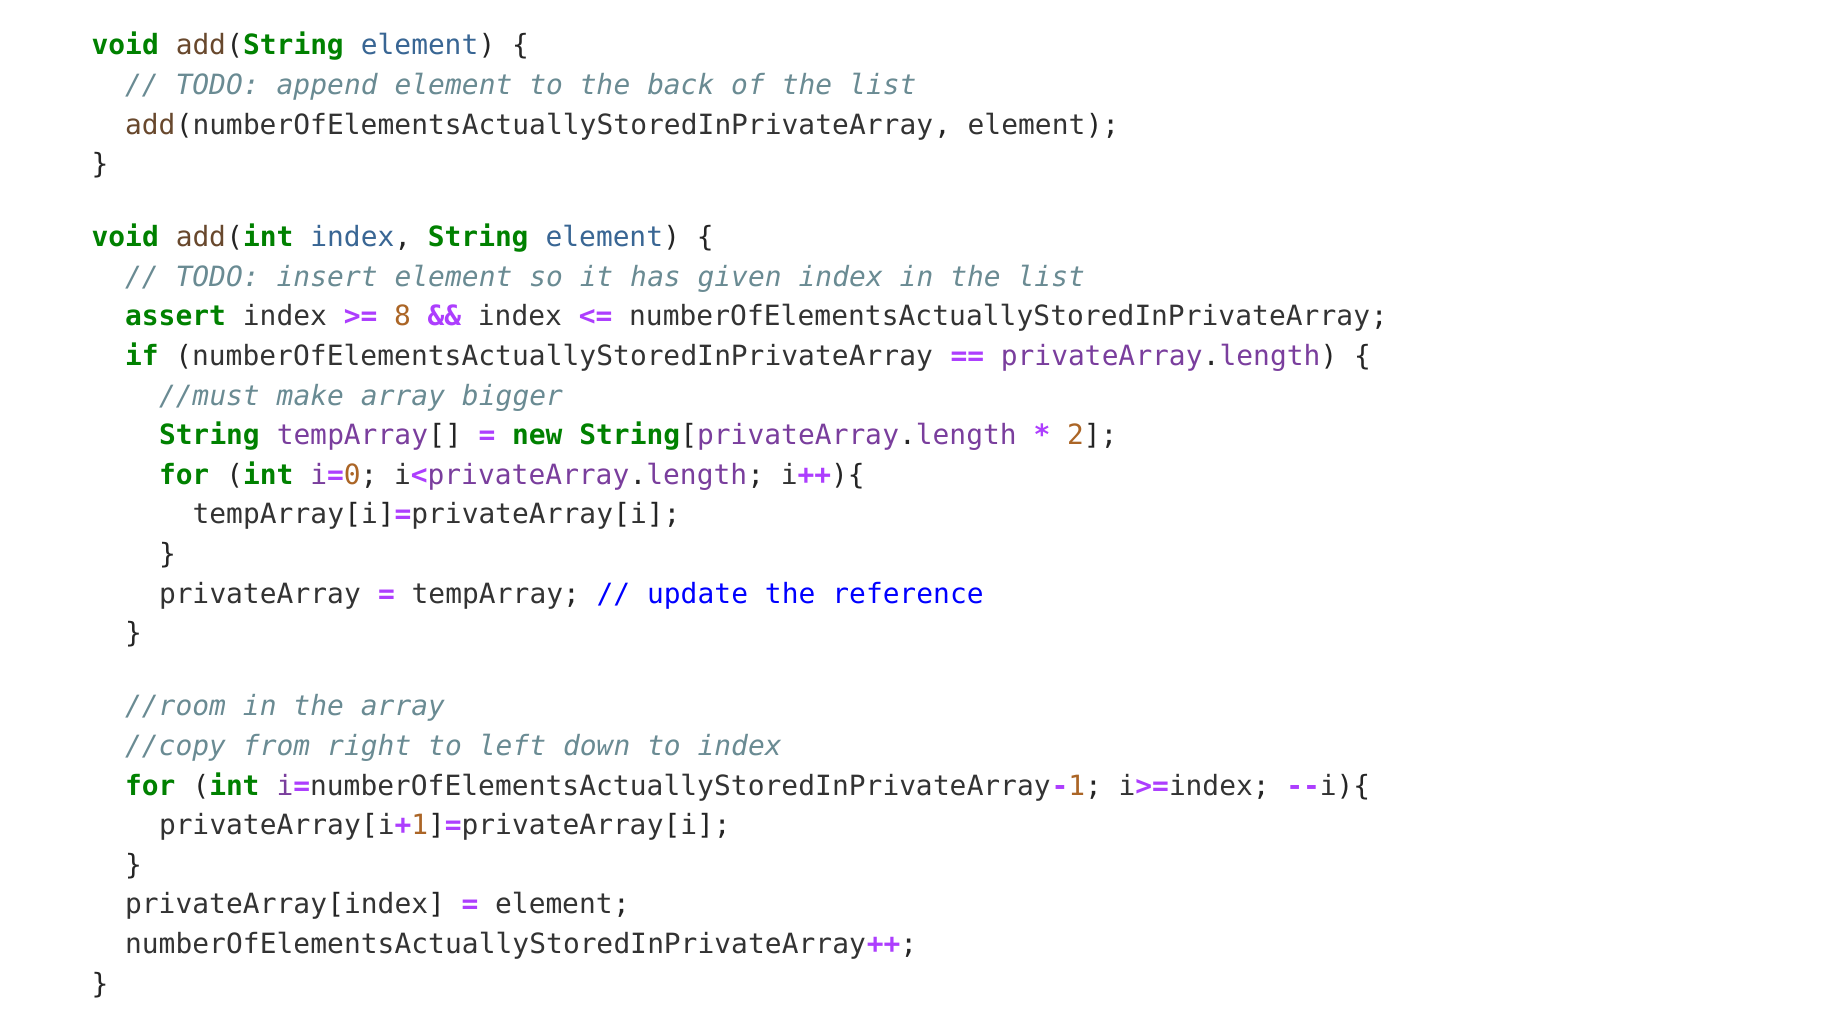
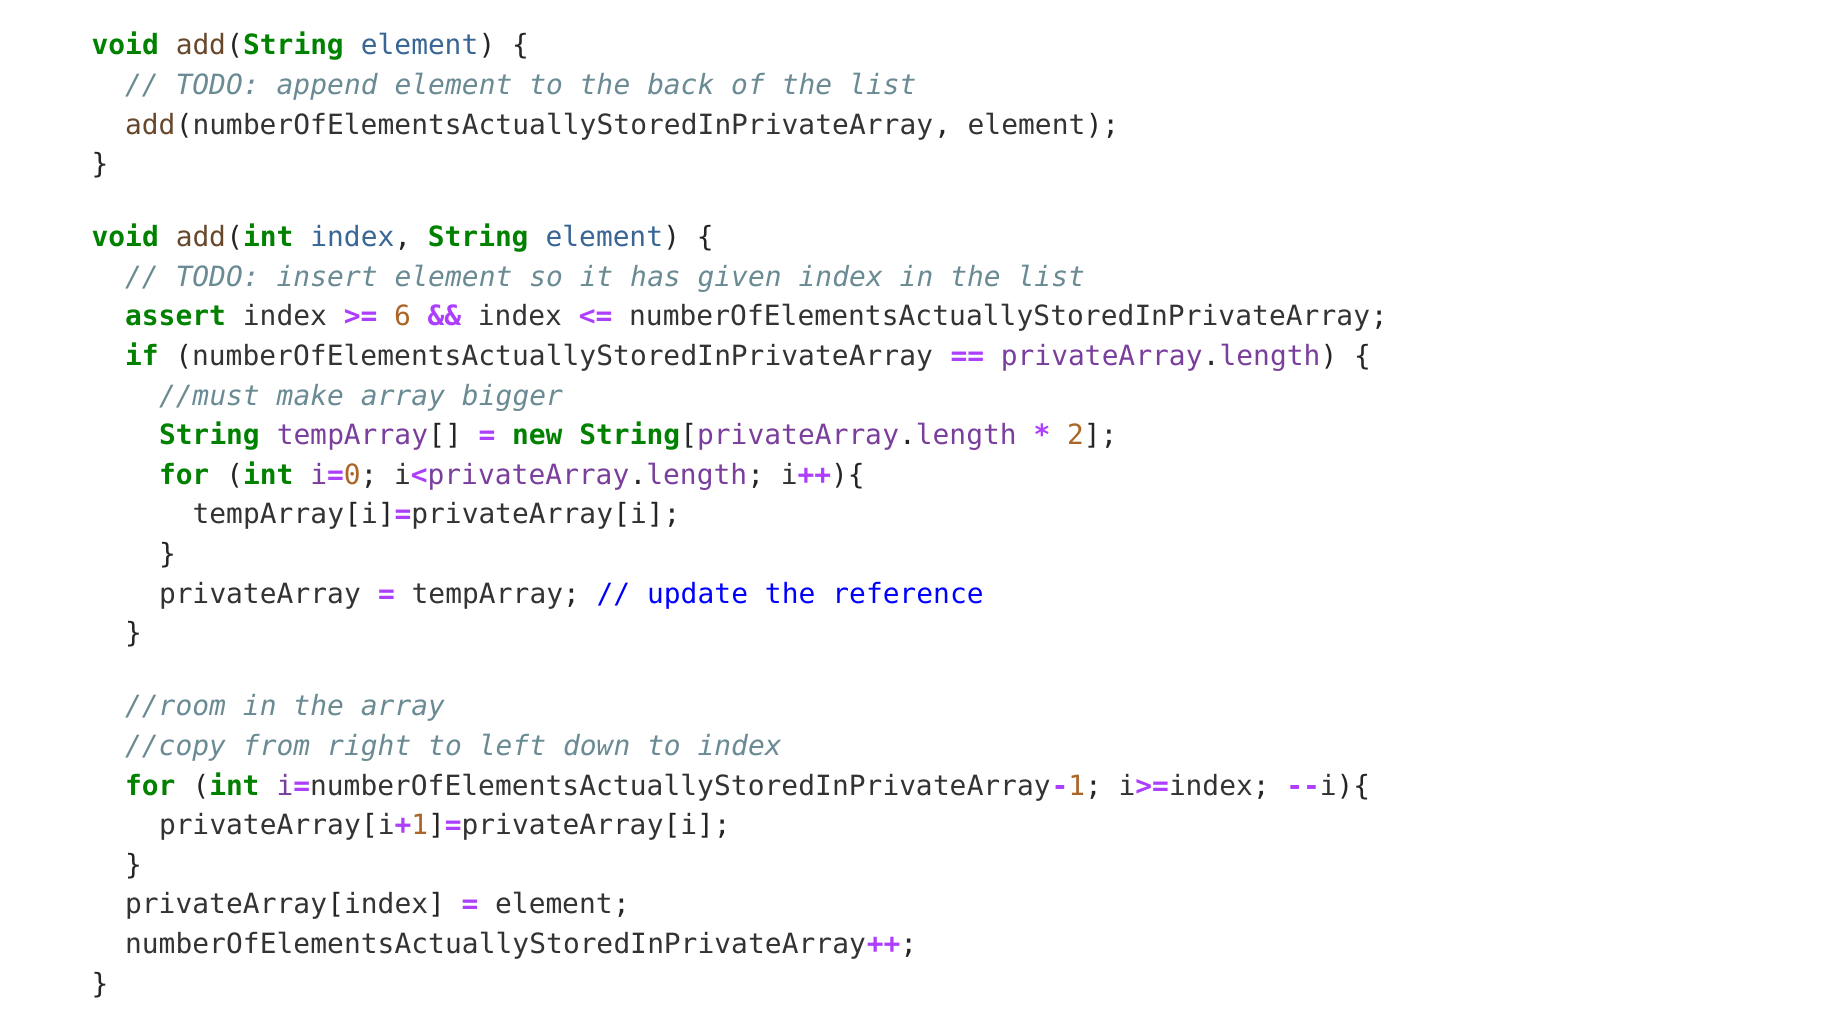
8: 8 -> 6
